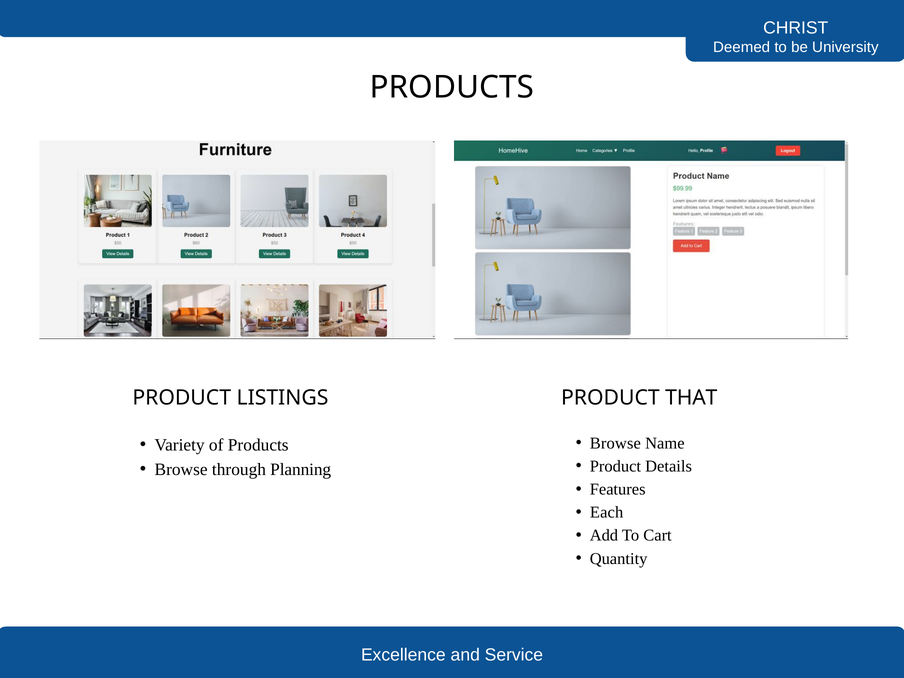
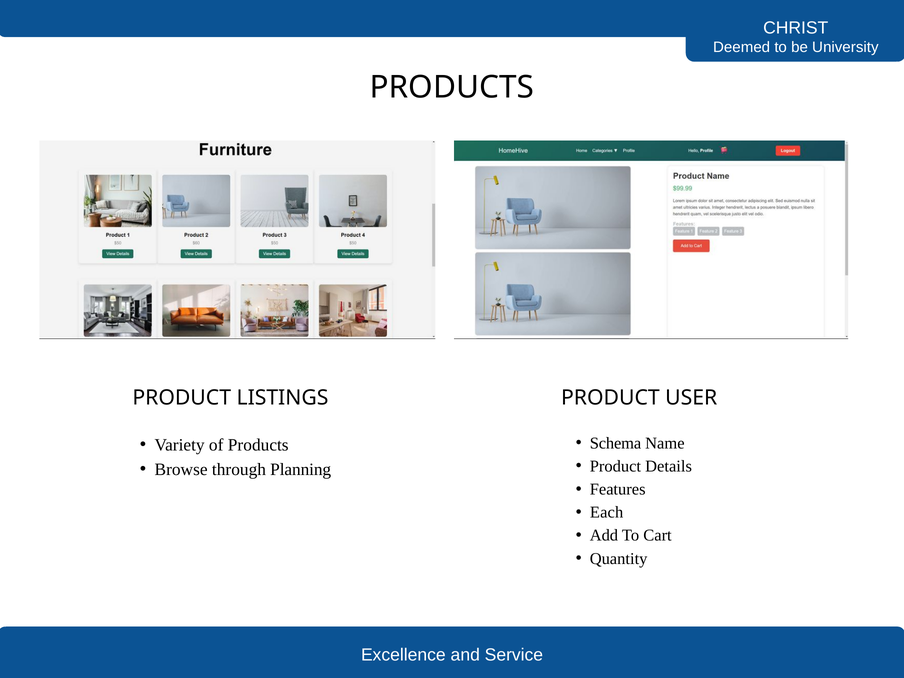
THAT: THAT -> USER
Browse at (615, 443): Browse -> Schema
